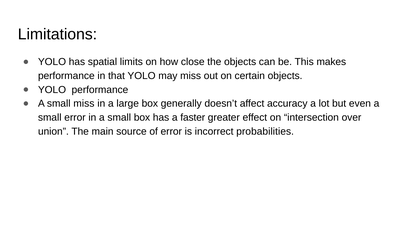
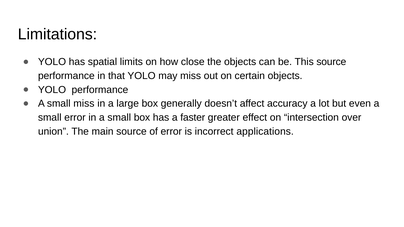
This makes: makes -> source
probabilities: probabilities -> applications
